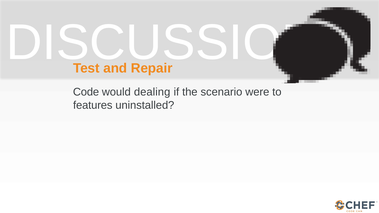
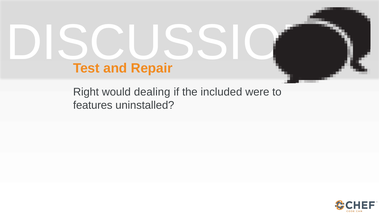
Code: Code -> Right
scenario: scenario -> included
